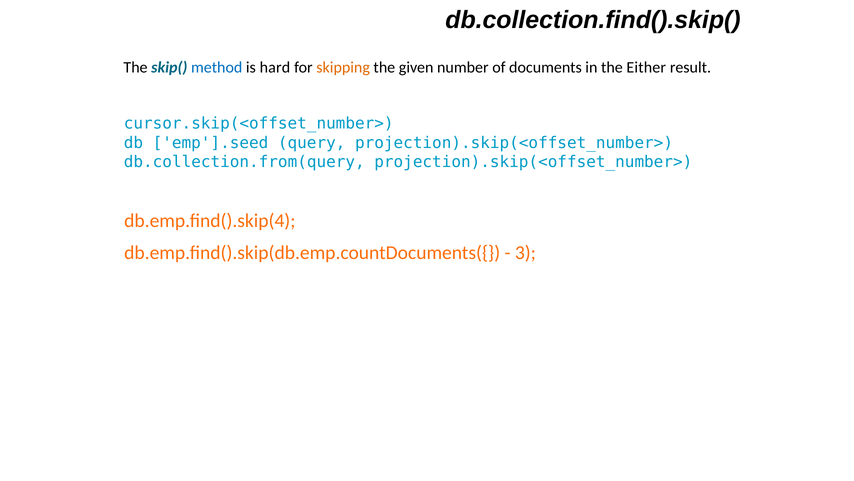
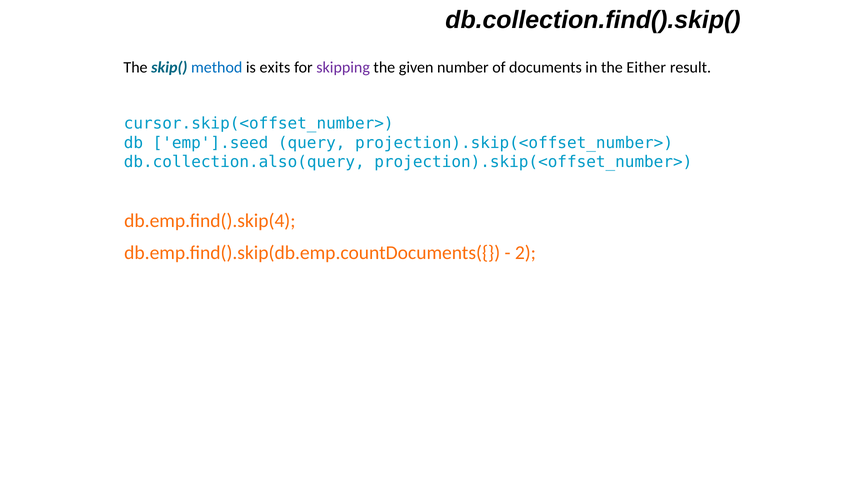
hard: hard -> exits
skipping colour: orange -> purple
db.collection.from(query: db.collection.from(query -> db.collection.also(query
3: 3 -> 2
